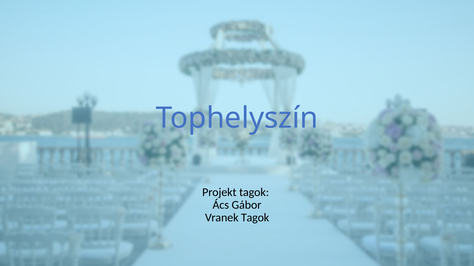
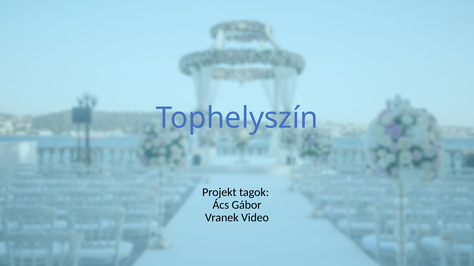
Vranek Tagok: Tagok -> Video
